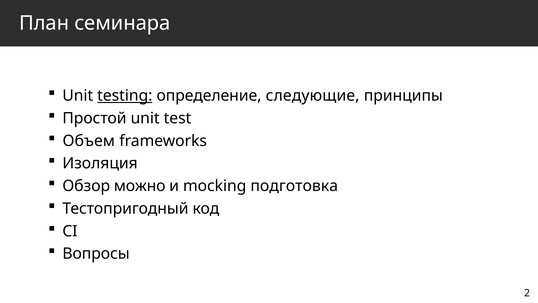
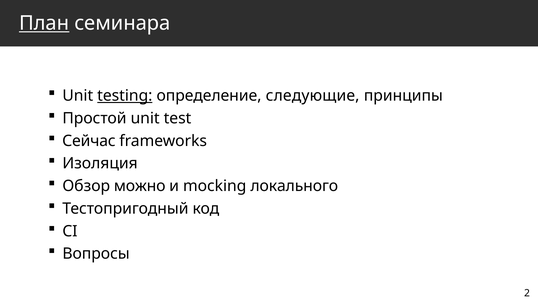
План underline: none -> present
Объем: Объем -> Сейчас
подготовка: подготовка -> локального
